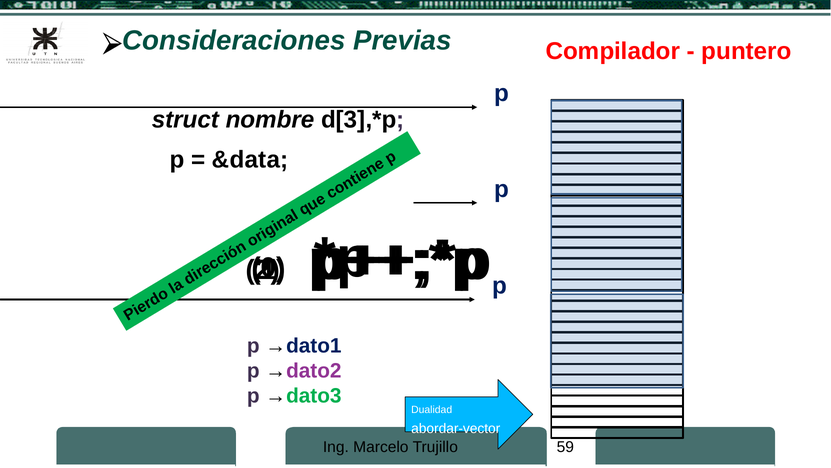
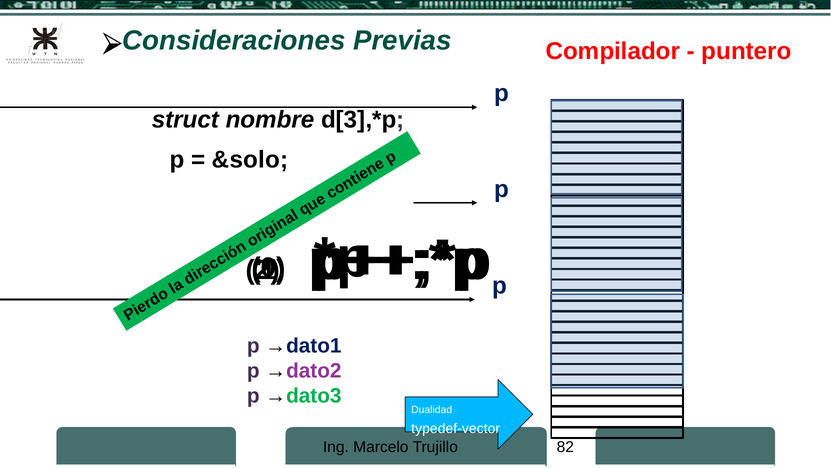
&data: &data -> &solo
abordar-vector: abordar-vector -> typedef-vector
59: 59 -> 82
